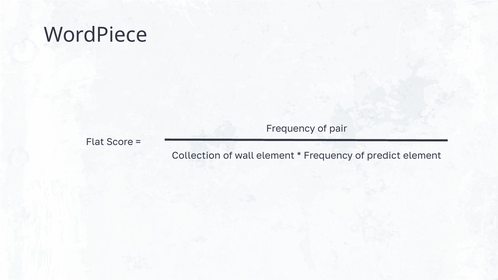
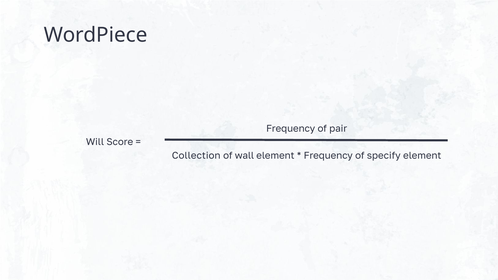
Flat: Flat -> Will
predict: predict -> specify
